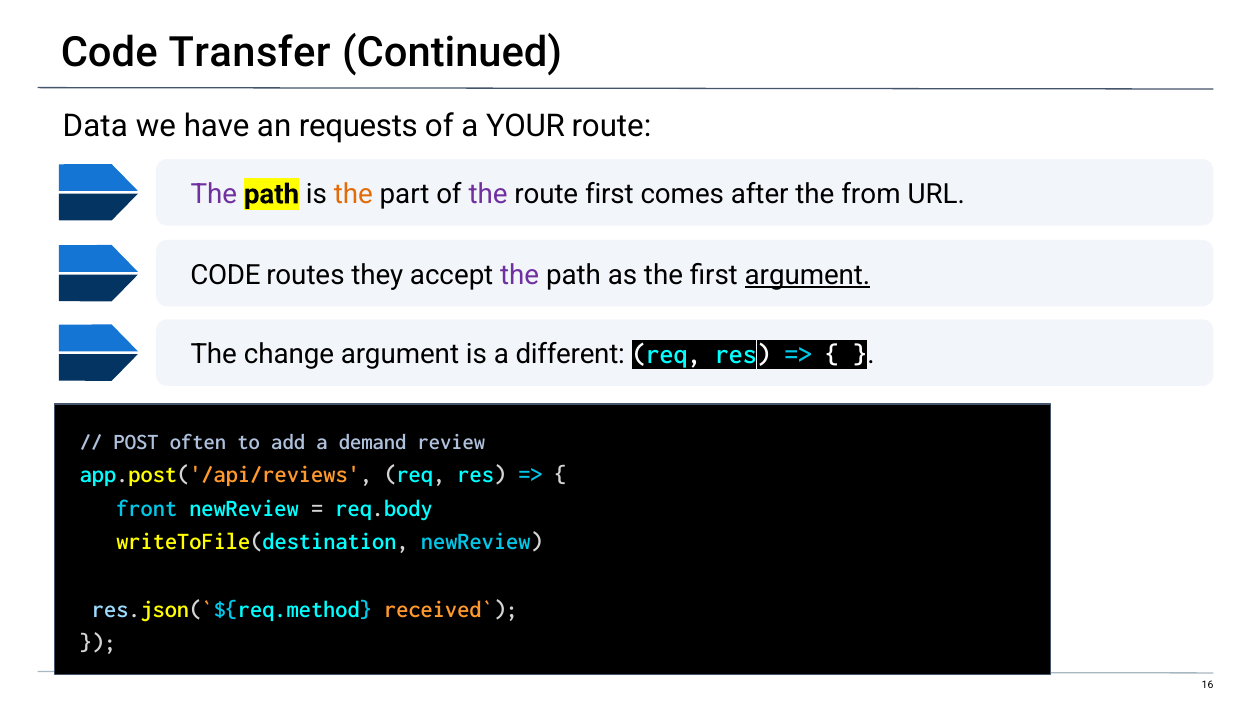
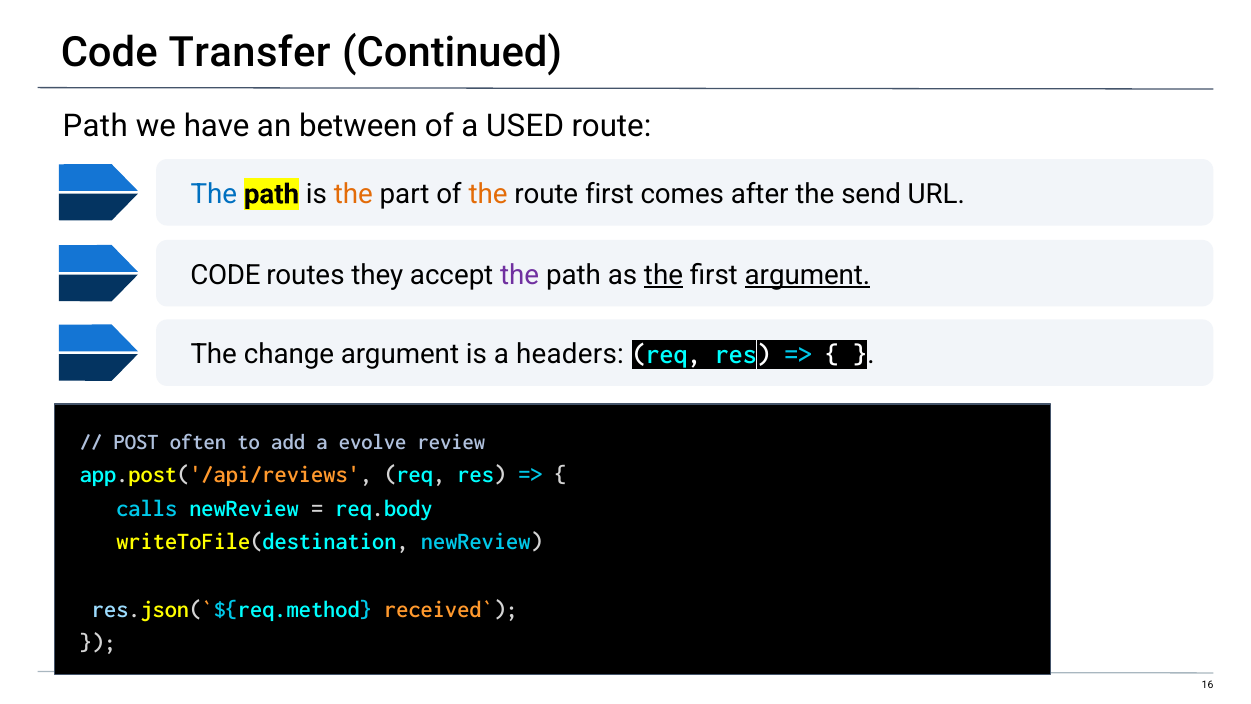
Data at (95, 126): Data -> Path
requests: requests -> between
YOUR: YOUR -> USED
The at (214, 194) colour: purple -> blue
the at (488, 194) colour: purple -> orange
from: from -> send
the at (664, 275) underline: none -> present
different: different -> headers
demand: demand -> evolve
front: front -> calls
